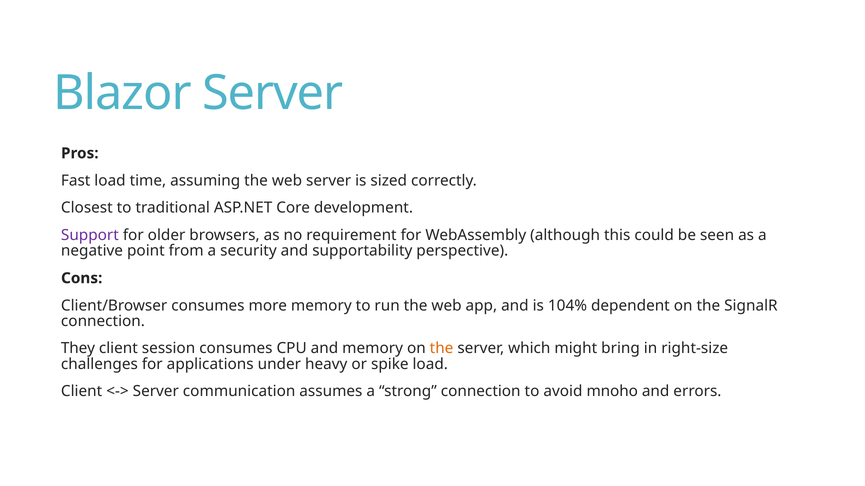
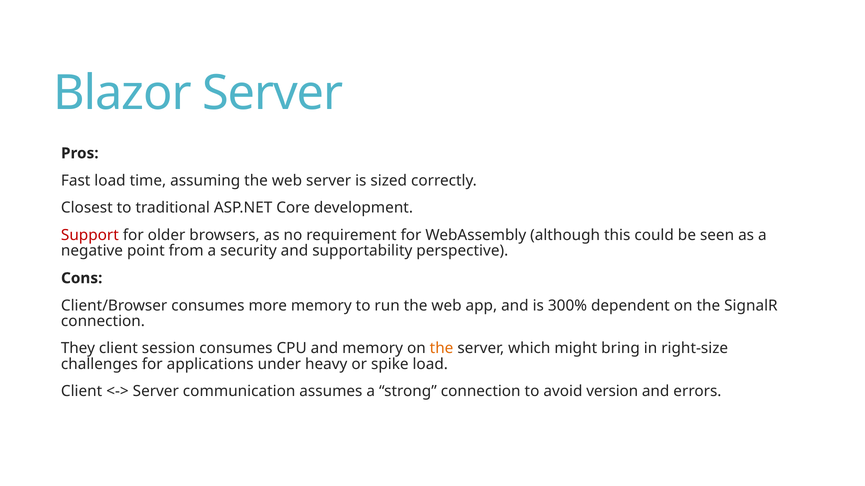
Support colour: purple -> red
104%: 104% -> 300%
mnoho: mnoho -> version
